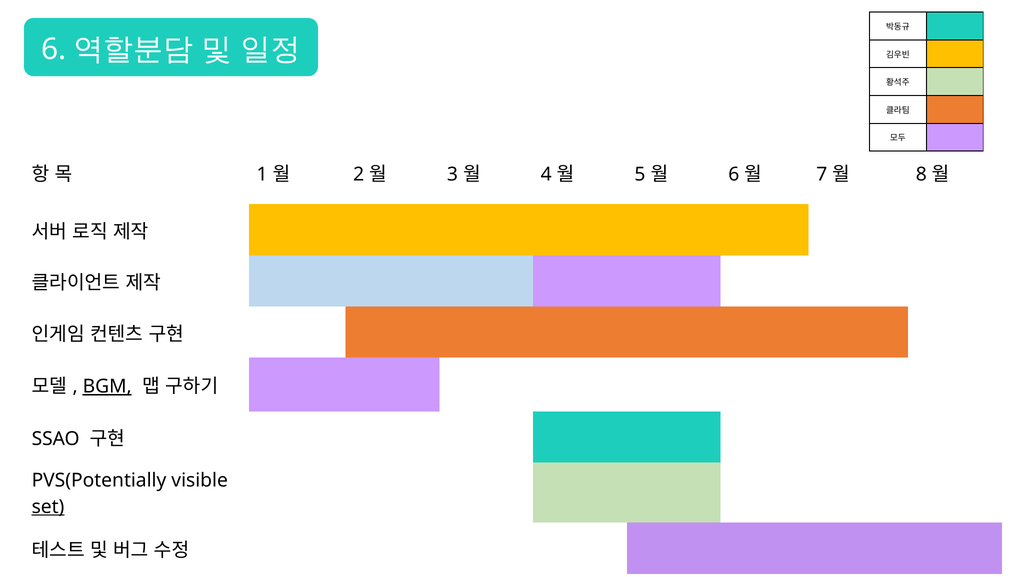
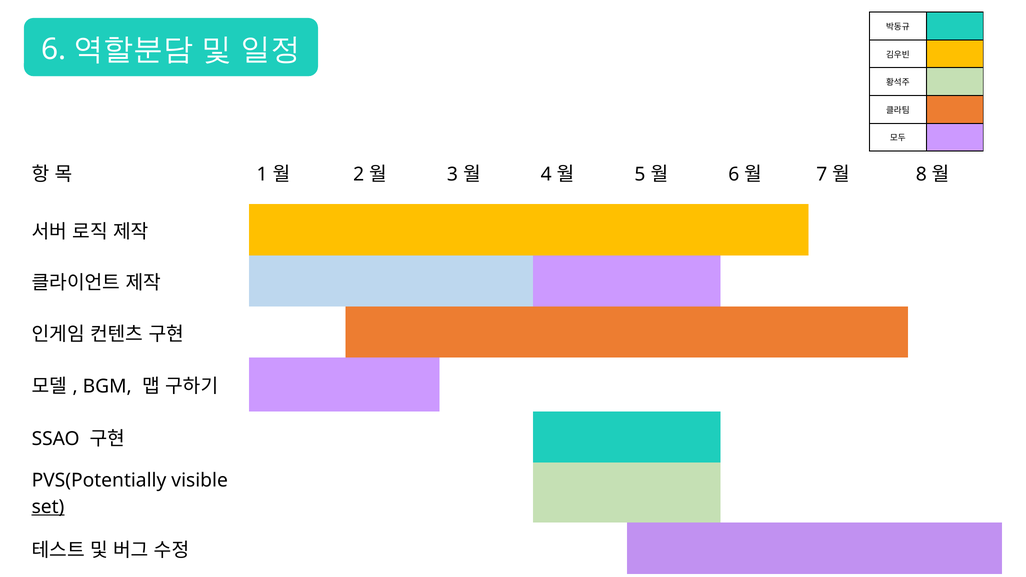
BGM underline: present -> none
